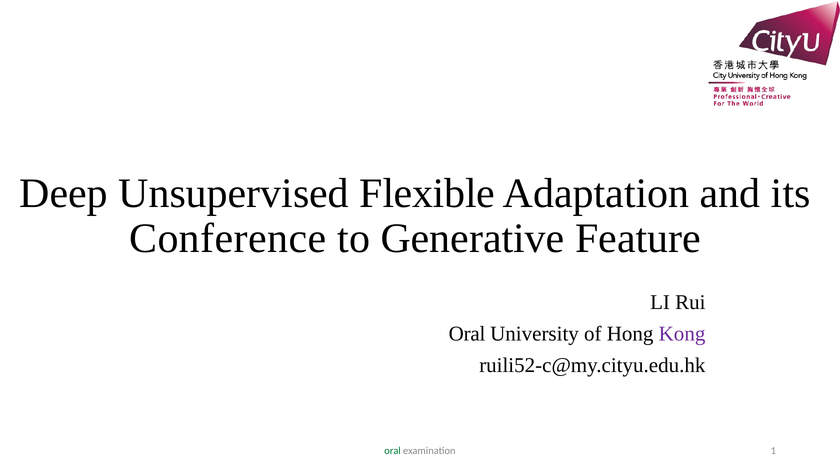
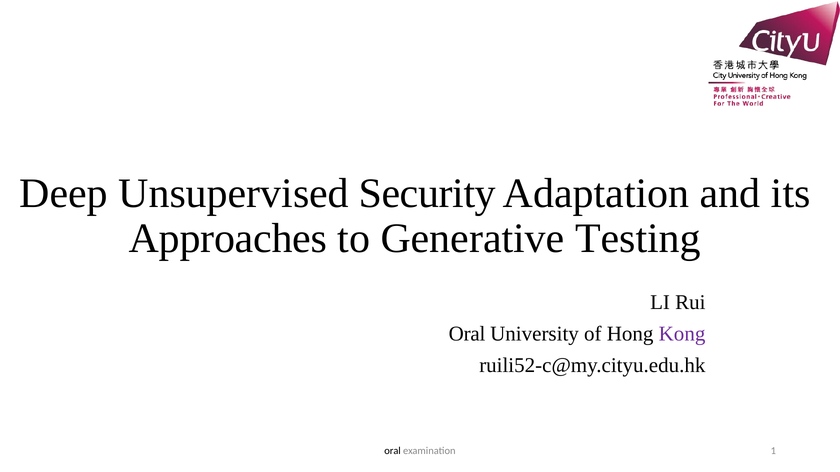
Flexible: Flexible -> Security
Conference: Conference -> Approaches
Feature: Feature -> Testing
oral at (393, 451) colour: green -> black
